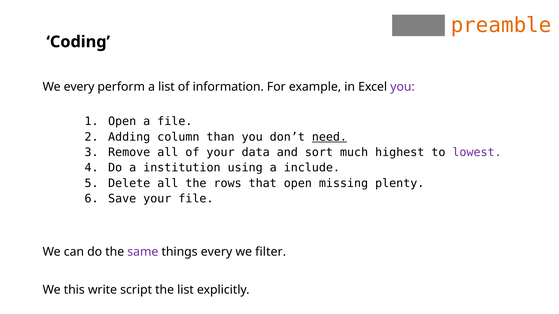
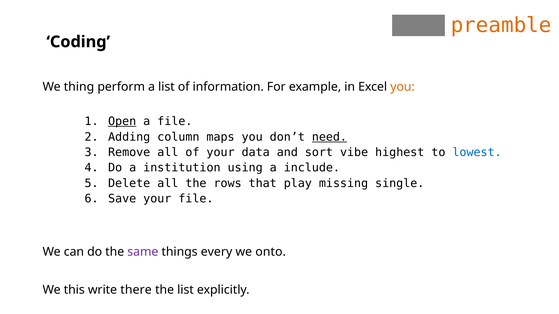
We every: every -> thing
you at (403, 87) colour: purple -> orange
Open at (122, 122) underline: none -> present
than: than -> maps
much: much -> vibe
lowest colour: purple -> blue
that open: open -> play
plenty: plenty -> single
filter: filter -> onto
script: script -> there
